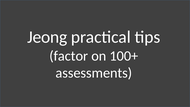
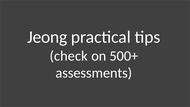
factor: factor -> check
100+: 100+ -> 500+
